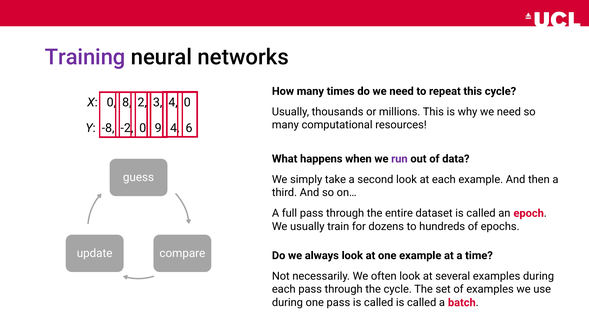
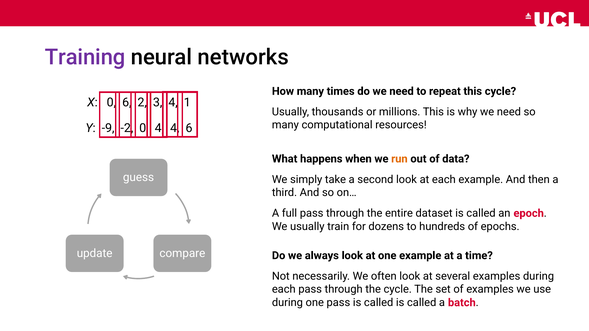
0 8: 8 -> 6
4 0: 0 -> 1
-8: -8 -> -9
0 9: 9 -> 4
run colour: purple -> orange
